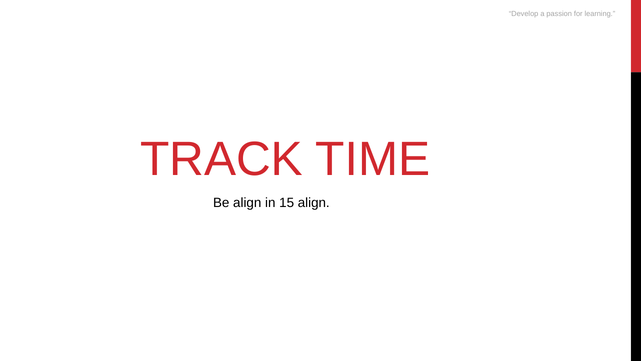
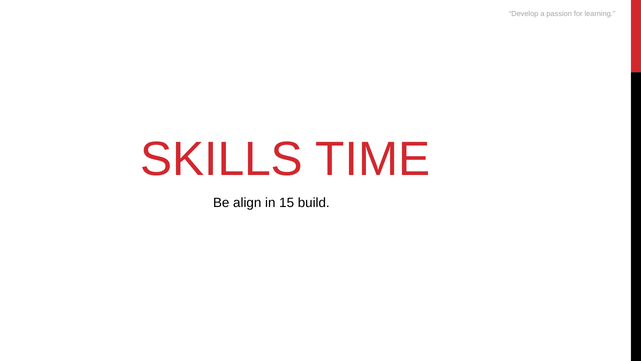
TRACK: TRACK -> SKILLS
15 align: align -> build
